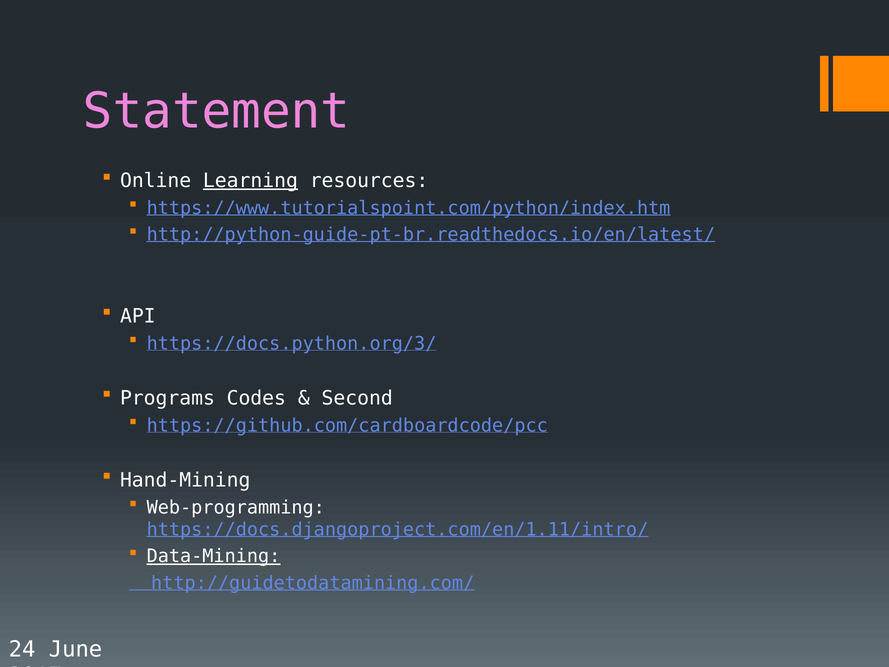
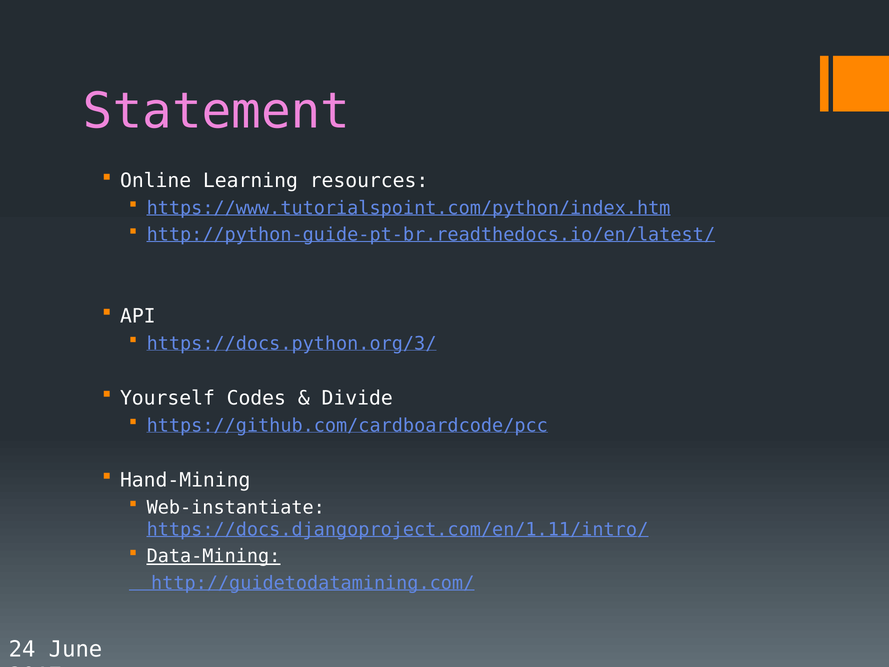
Learning underline: present -> none
Programs: Programs -> Yourself
Second: Second -> Divide
Web-programming: Web-programming -> Web-instantiate
